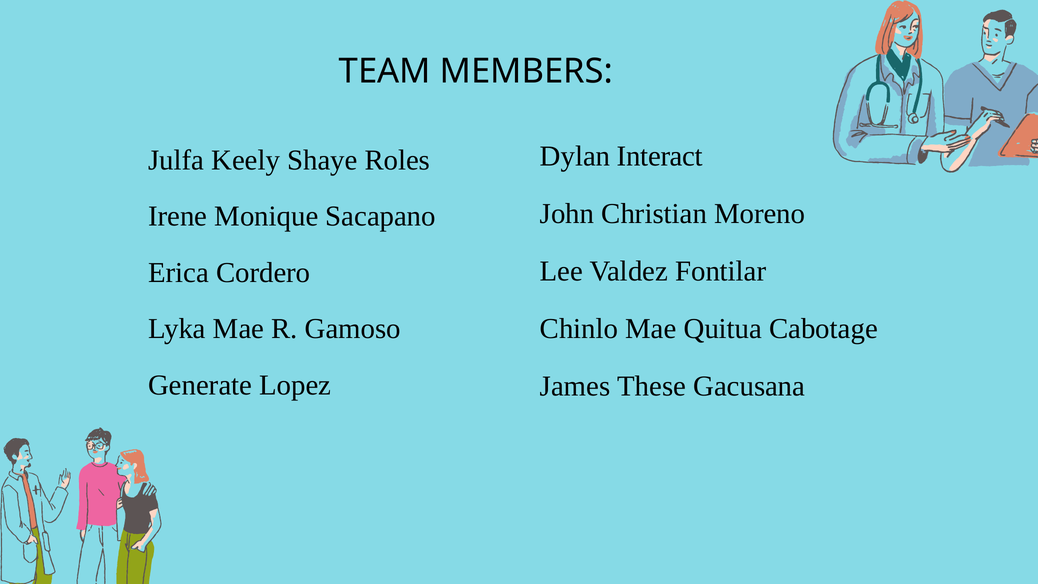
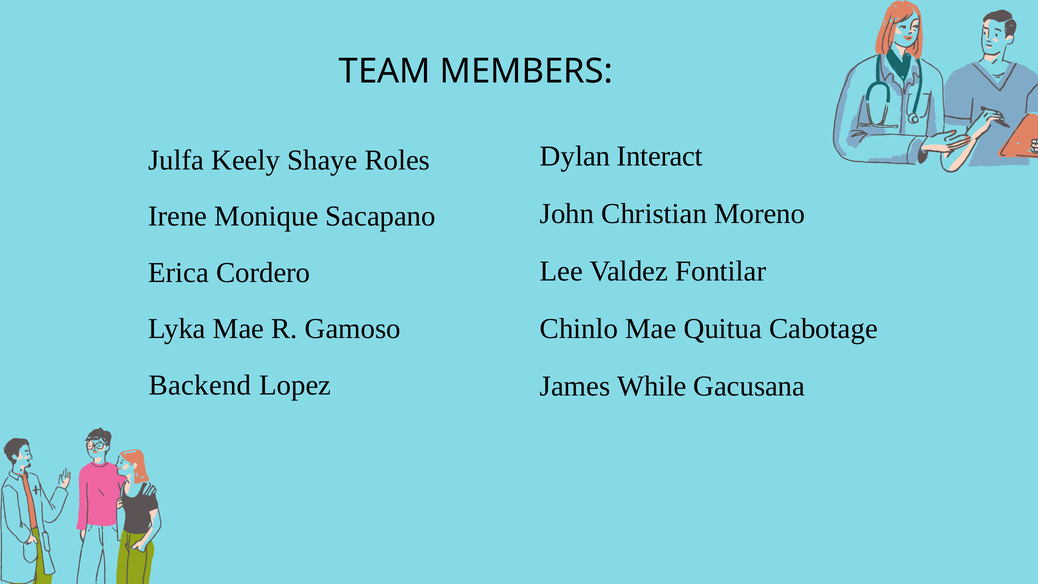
Generate: Generate -> Backend
These: These -> While
